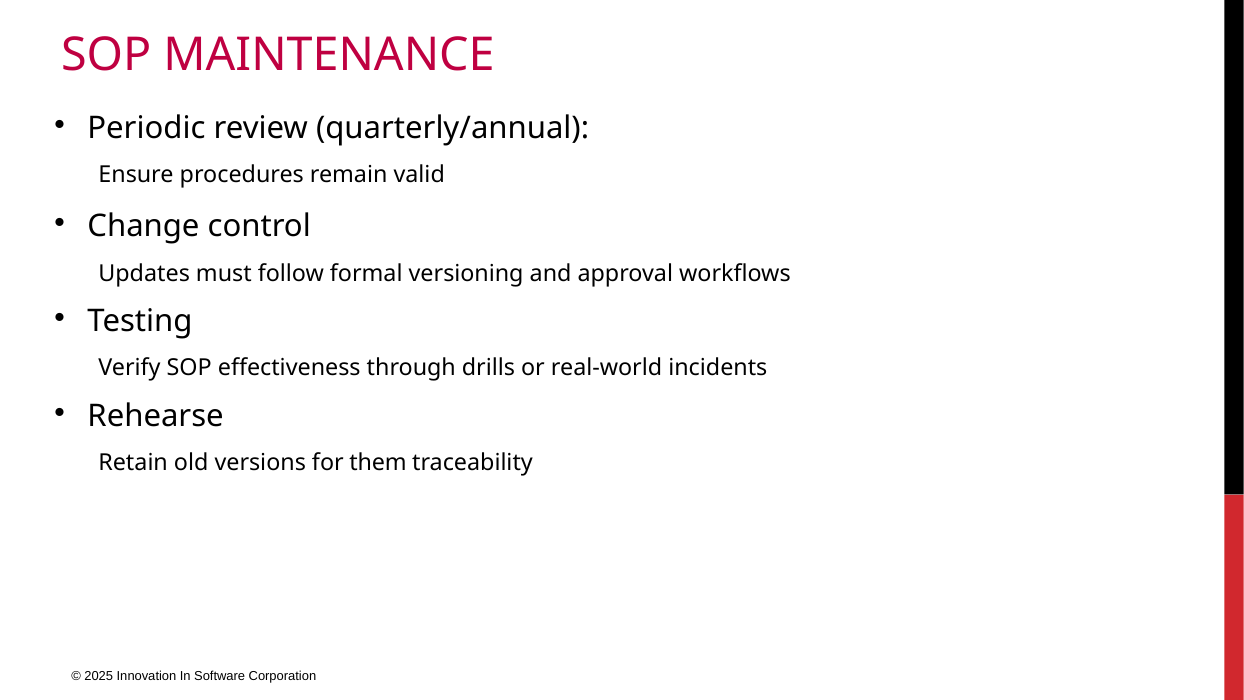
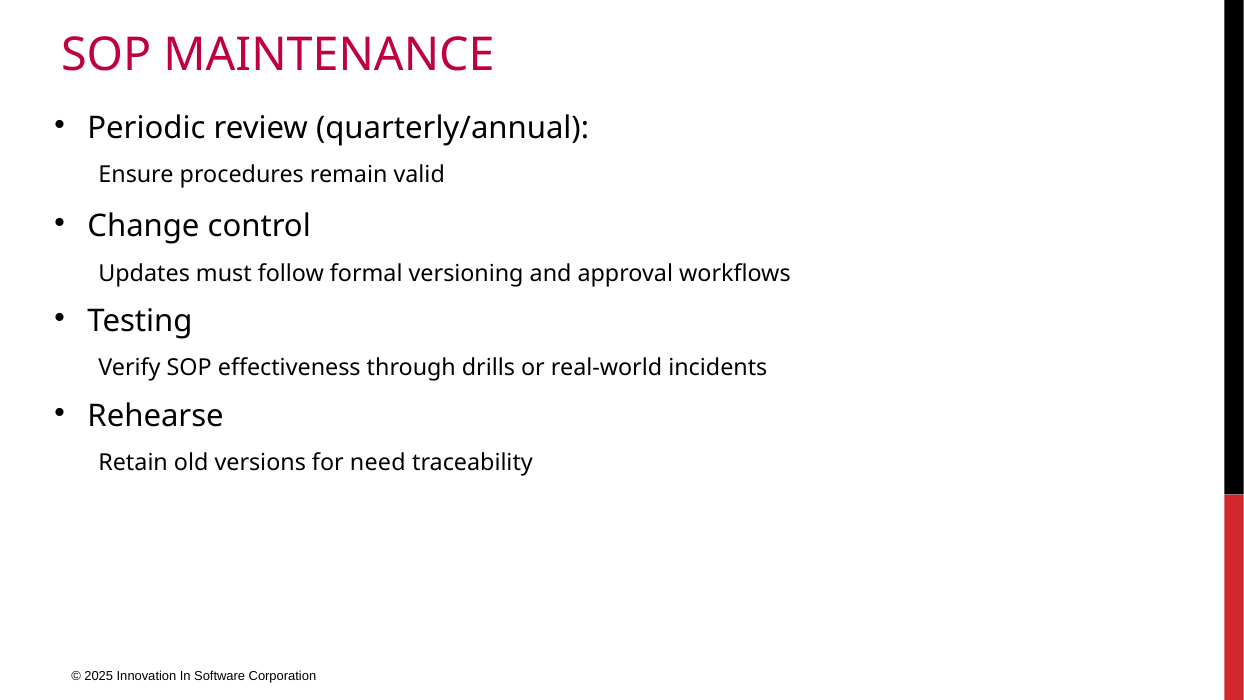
them: them -> need
